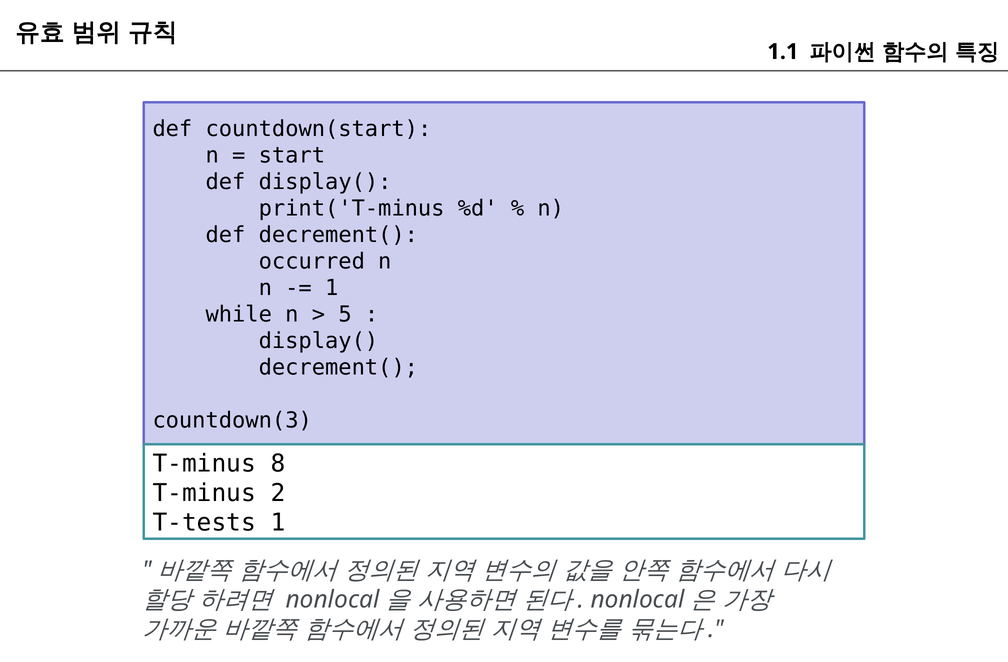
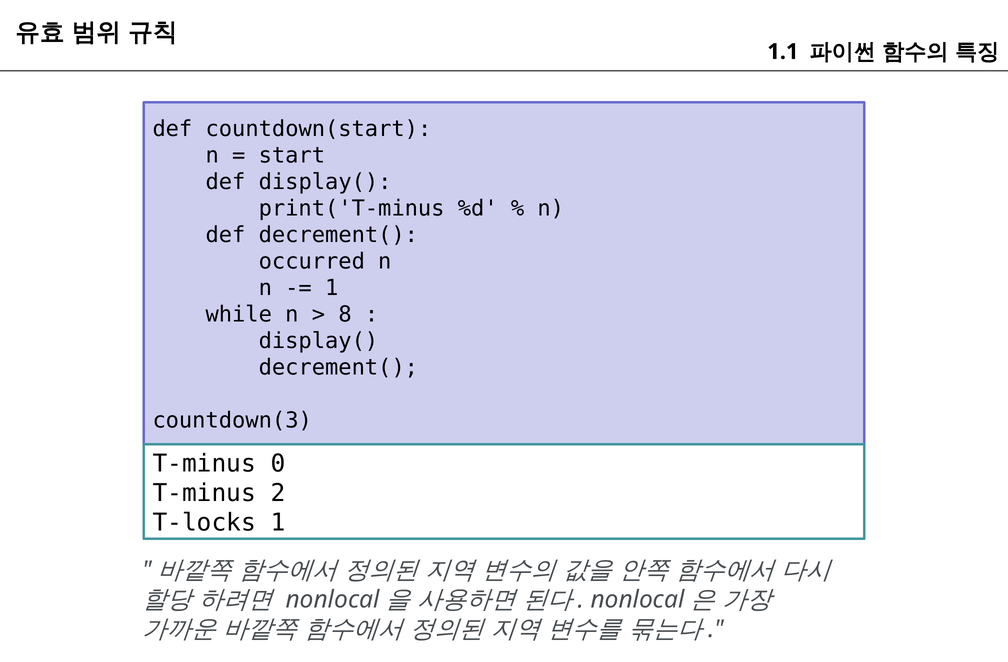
5: 5 -> 8
8: 8 -> 0
T-tests: T-tests -> T-locks
